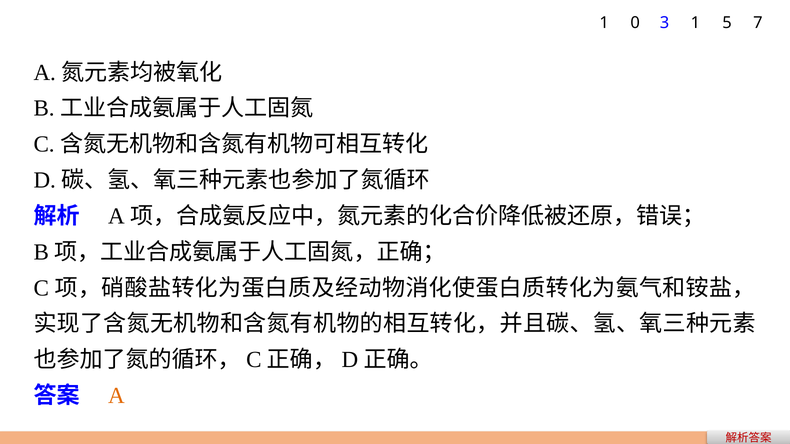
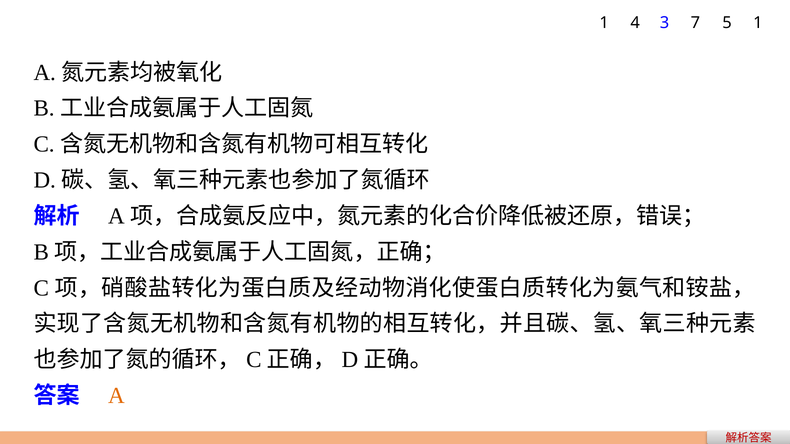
0: 0 -> 4
3 1: 1 -> 7
5 7: 7 -> 1
